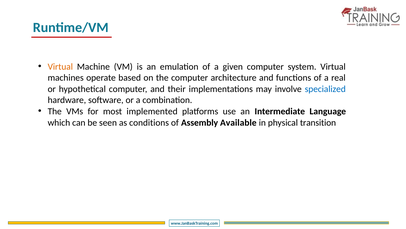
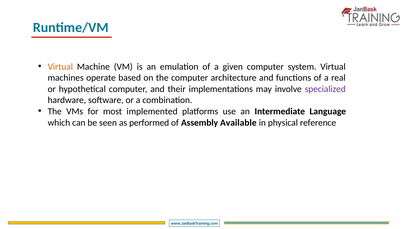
specialized colour: blue -> purple
conditions: conditions -> performed
transition: transition -> reference
